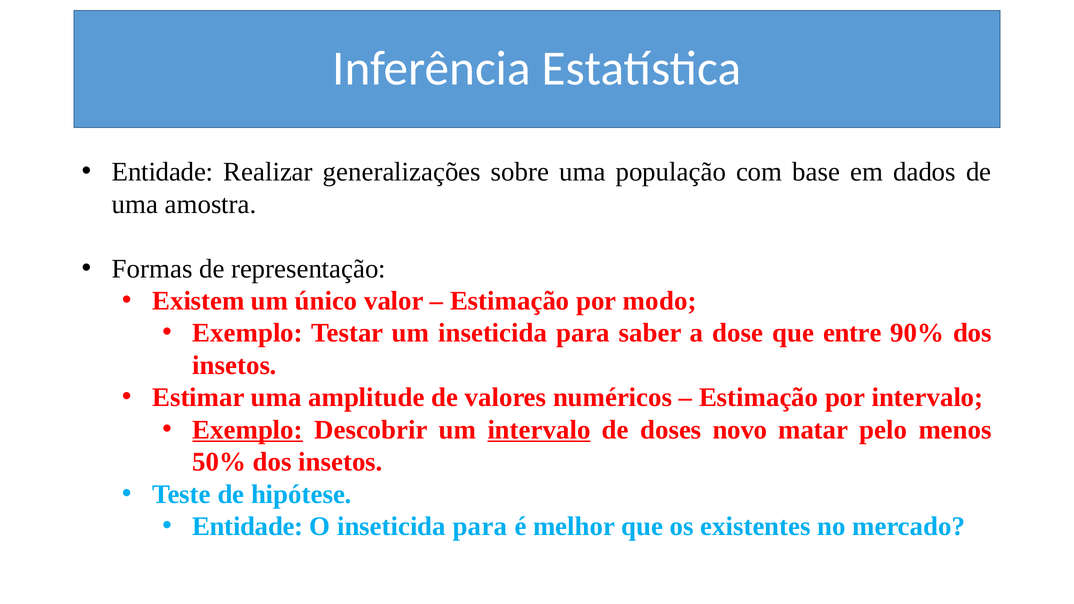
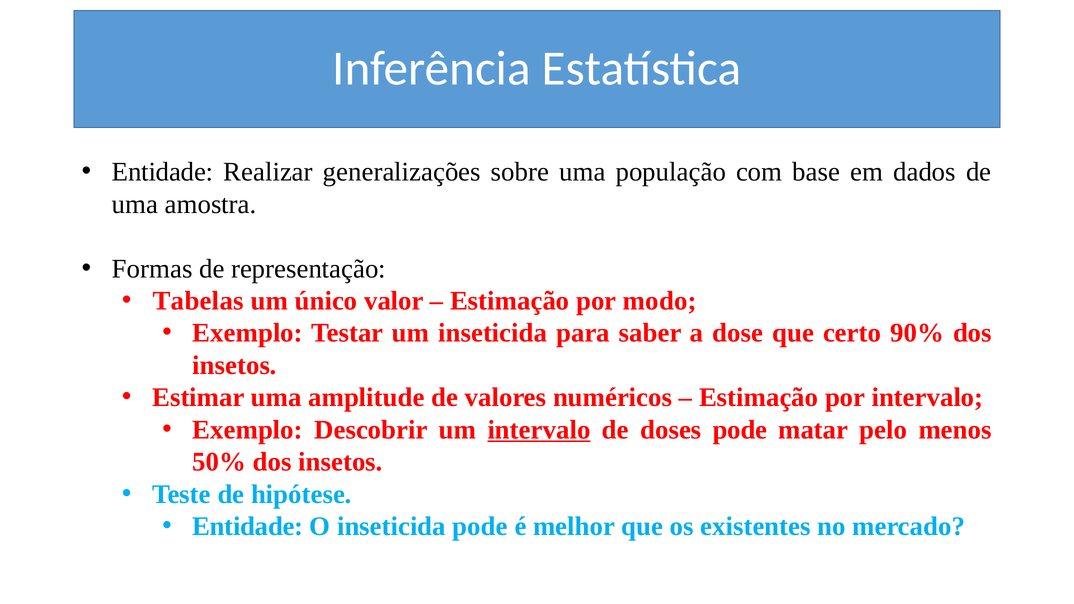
Existem: Existem -> Tabelas
entre: entre -> certo
Exemplo at (248, 430) underline: present -> none
doses novo: novo -> pode
O inseticida para: para -> pode
